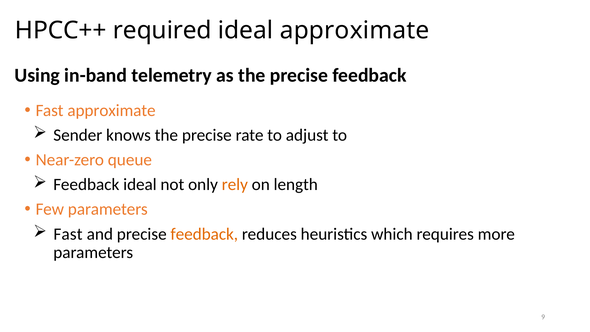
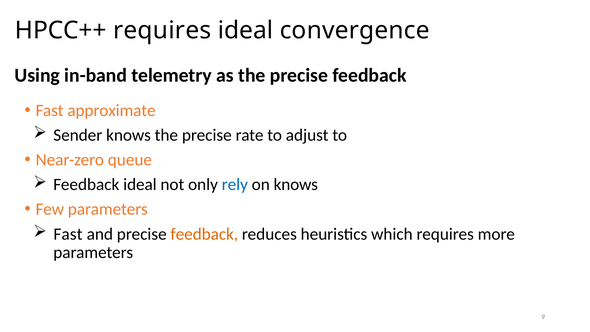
HPCC++ required: required -> requires
ideal approximate: approximate -> convergence
rely colour: orange -> blue
on length: length -> knows
